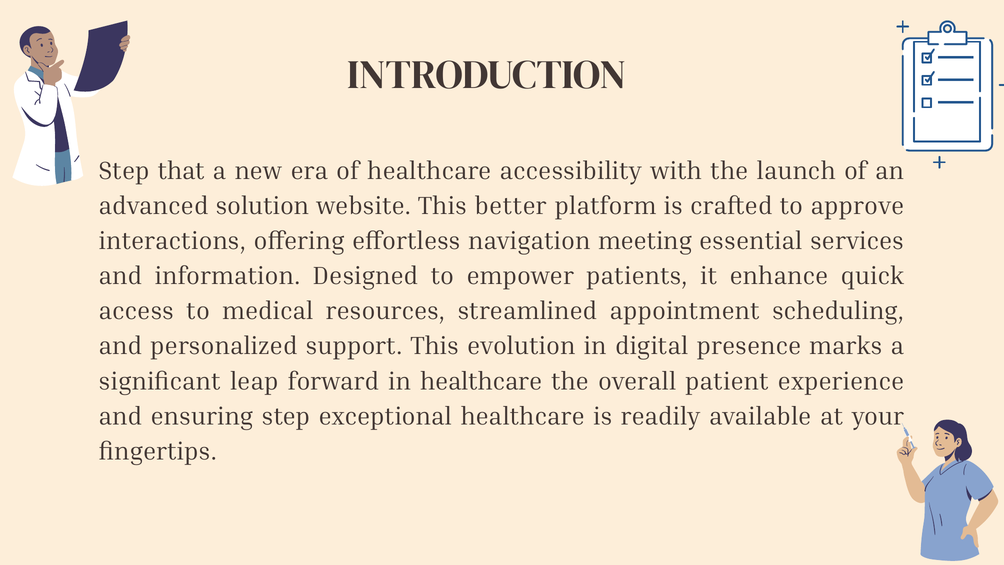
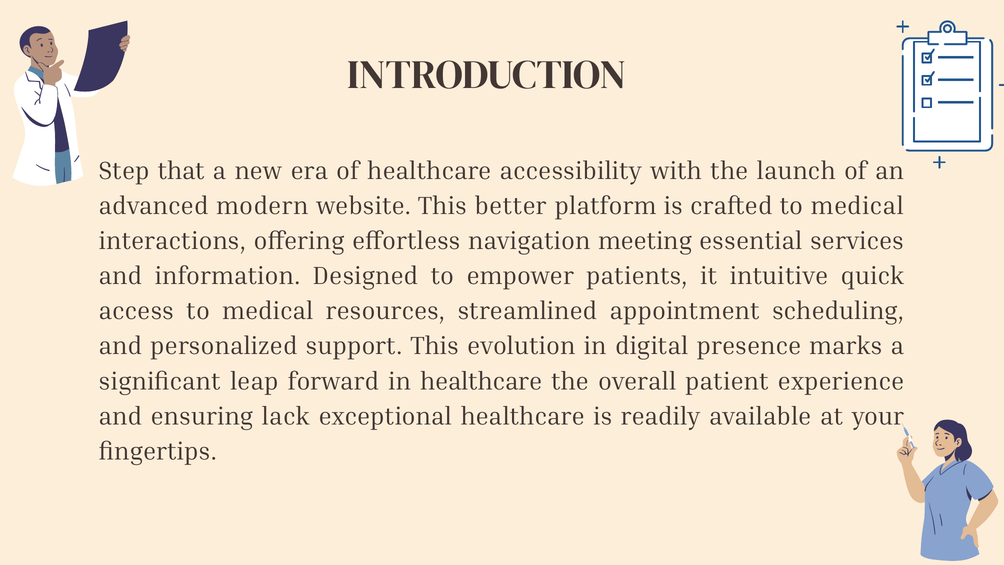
solution: solution -> modern
crafted to approve: approve -> medical
enhance: enhance -> intuitive
ensuring step: step -> lack
